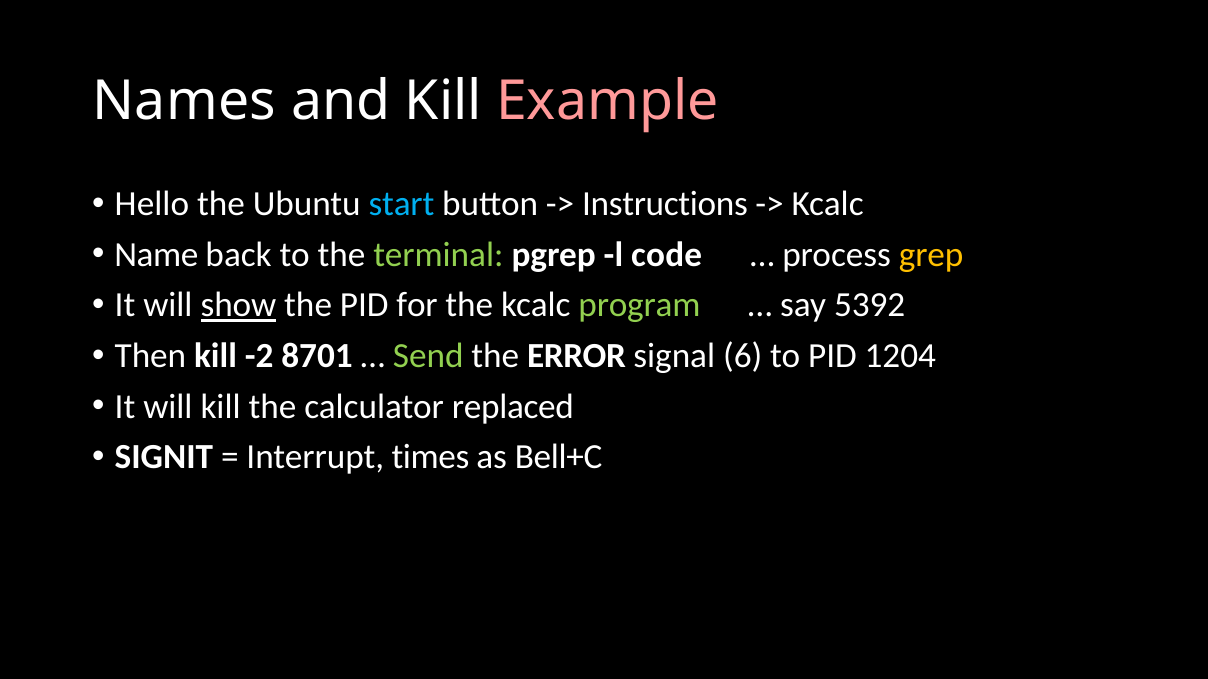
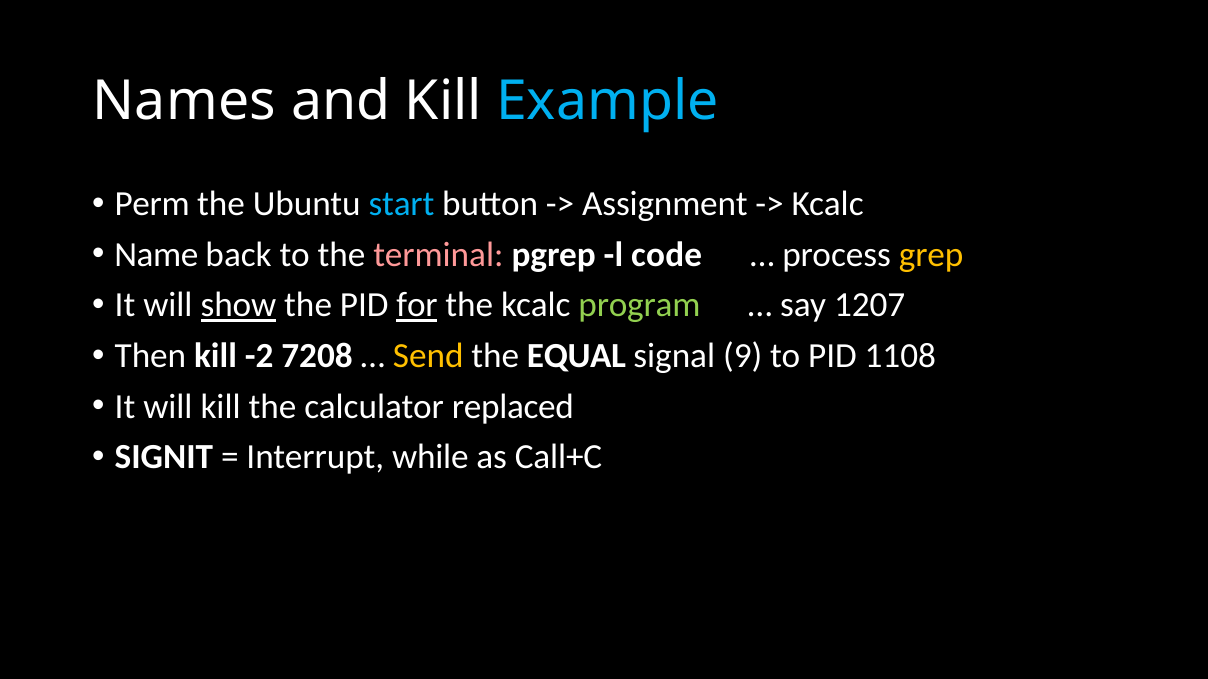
Example colour: pink -> light blue
Hello: Hello -> Perm
Instructions: Instructions -> Assignment
terminal colour: light green -> pink
for underline: none -> present
5392: 5392 -> 1207
8701: 8701 -> 7208
Send colour: light green -> yellow
ERROR: ERROR -> EQUAL
6: 6 -> 9
1204: 1204 -> 1108
times: times -> while
Bell+C: Bell+C -> Call+C
